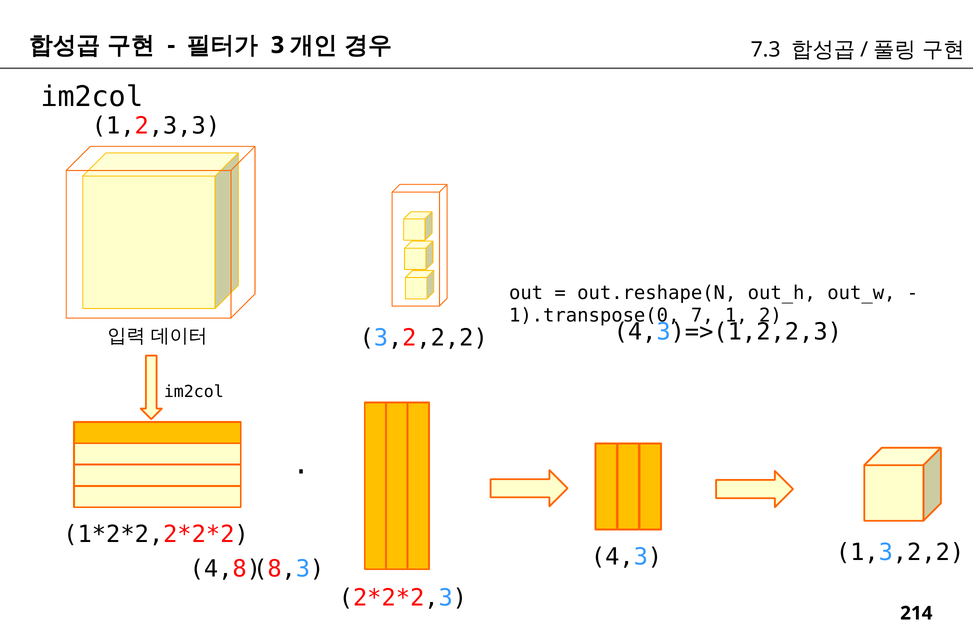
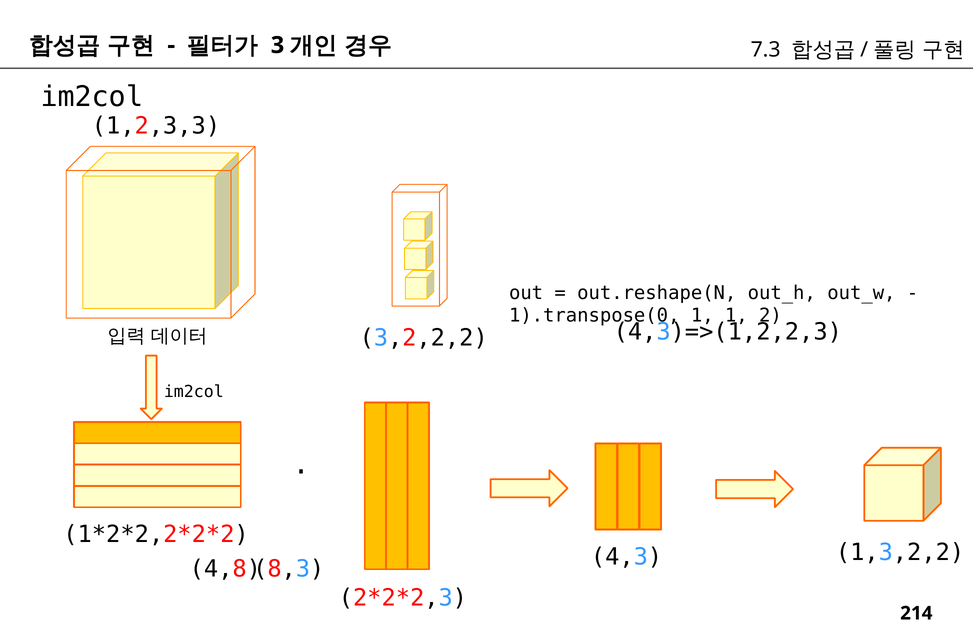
7 at (702, 316): 7 -> 1
